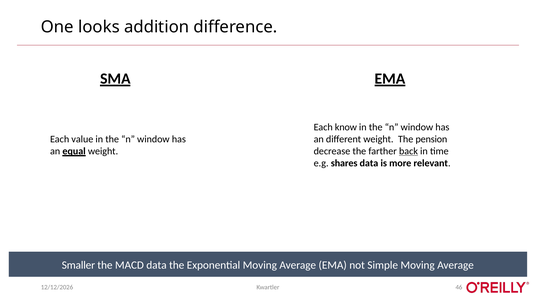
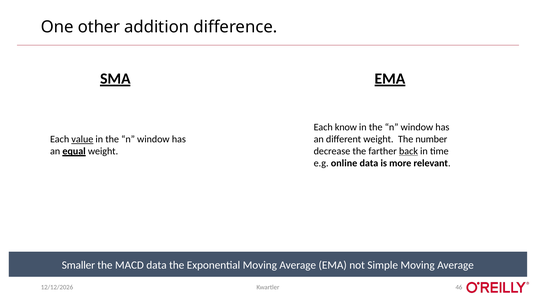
looks: looks -> other
pension: pension -> number
value underline: none -> present
shares: shares -> online
